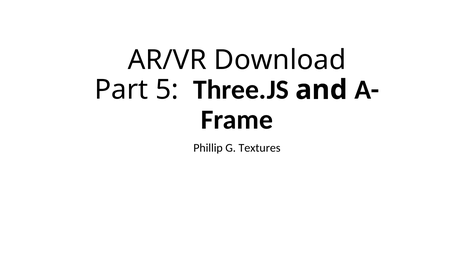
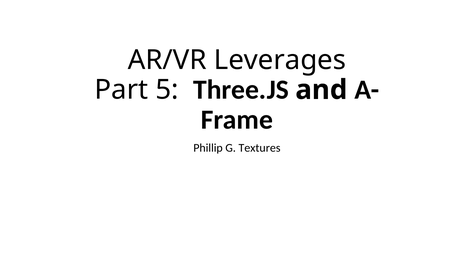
Download: Download -> Leverages
